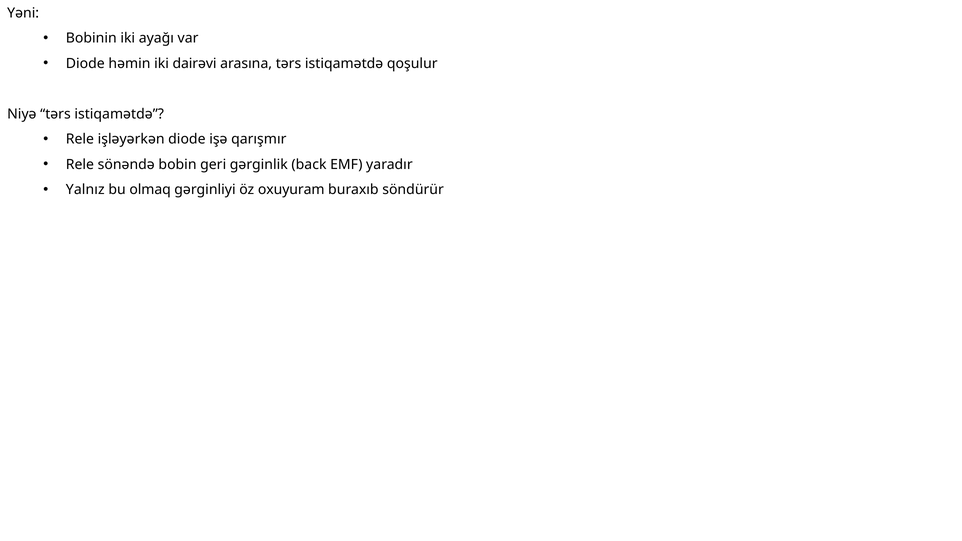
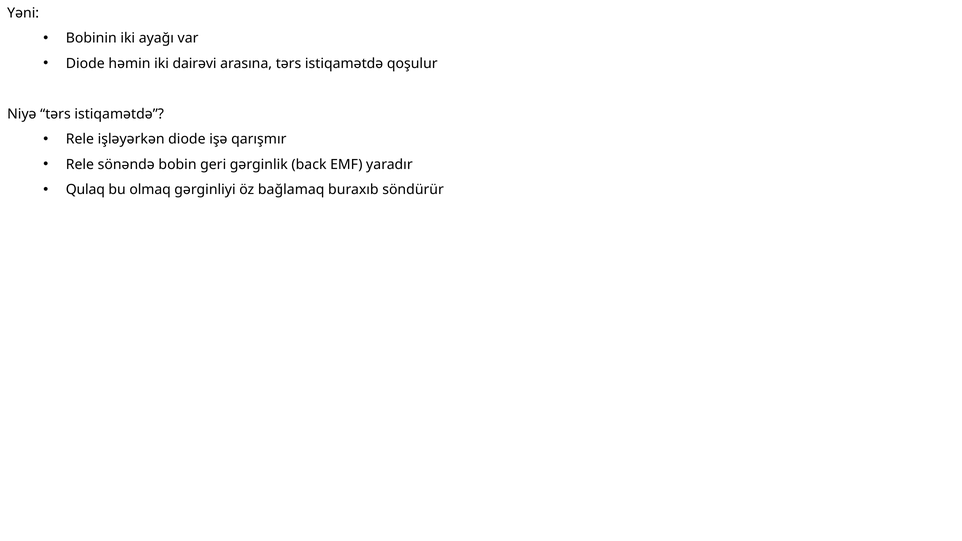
Yalnız: Yalnız -> Qulaq
oxuyuram: oxuyuram -> bağlamaq
